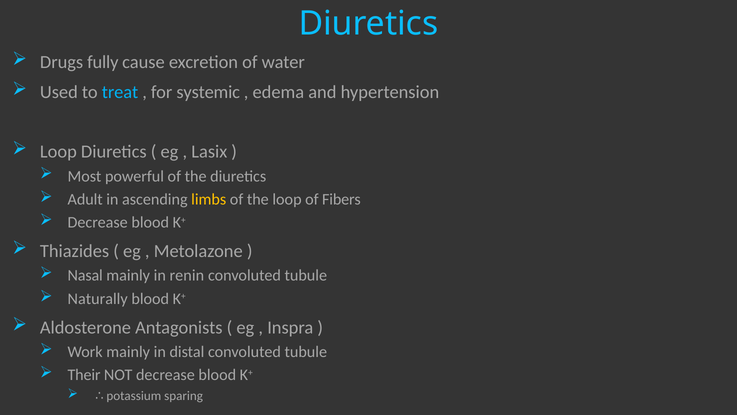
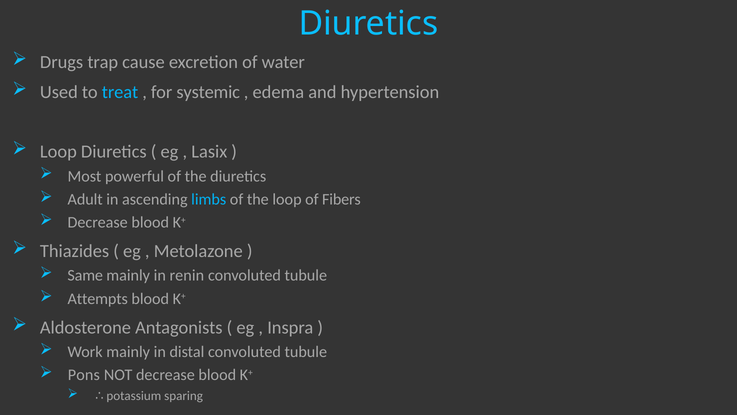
fully: fully -> trap
limbs colour: yellow -> light blue
Nasal: Nasal -> Same
Naturally: Naturally -> Attempts
Their: Their -> Pons
